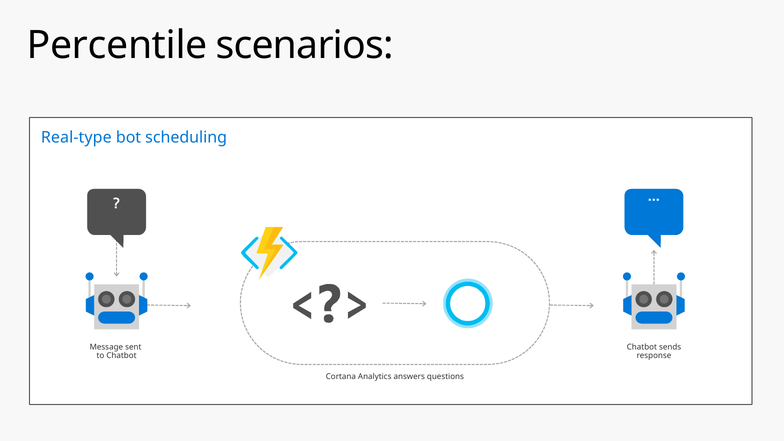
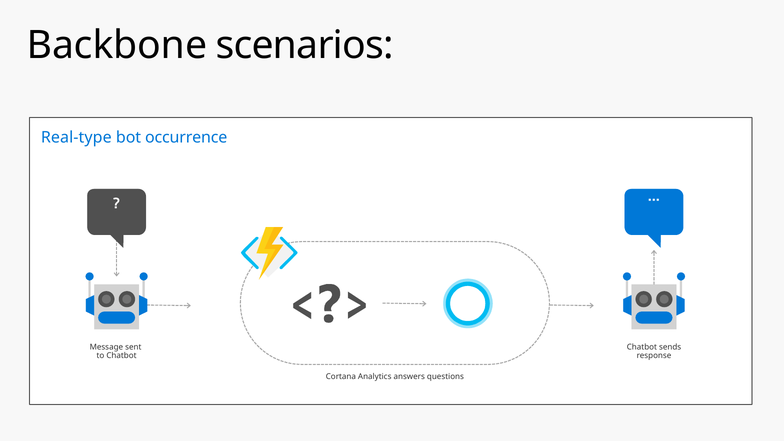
Percentile: Percentile -> Backbone
scheduling: scheduling -> occurrence
